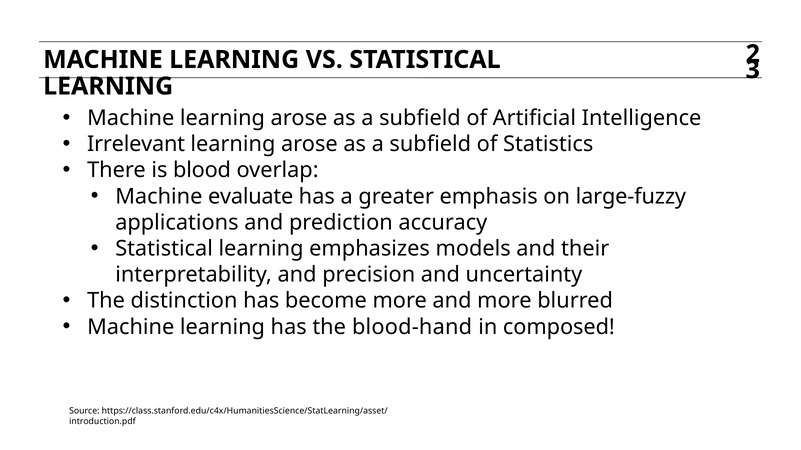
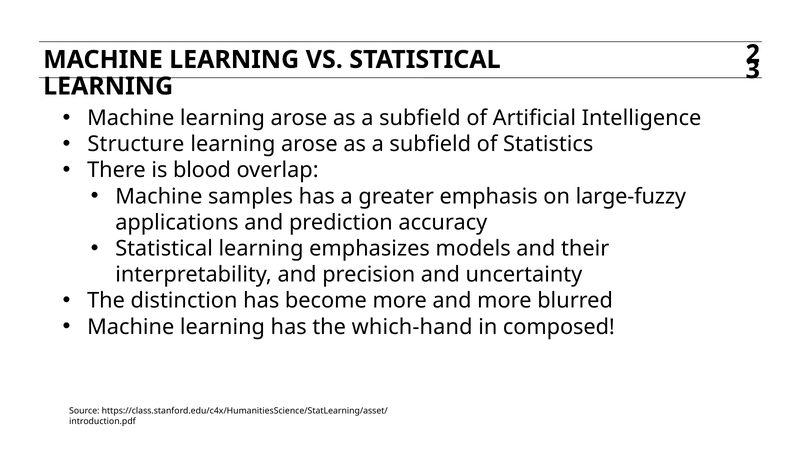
Irrelevant: Irrelevant -> Structure
evaluate: evaluate -> samples
blood-hand: blood-hand -> which-hand
